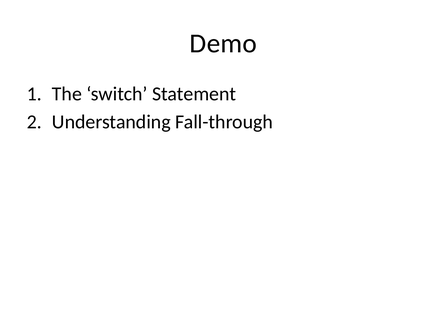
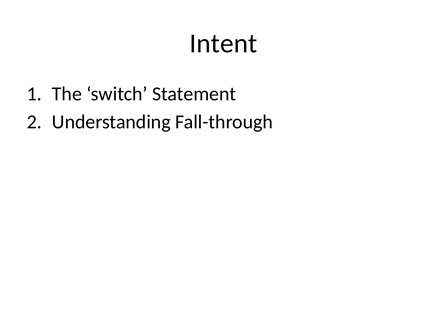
Demo: Demo -> Intent
